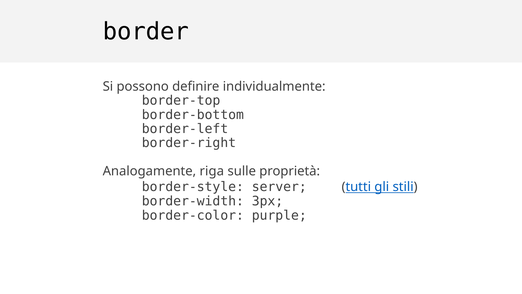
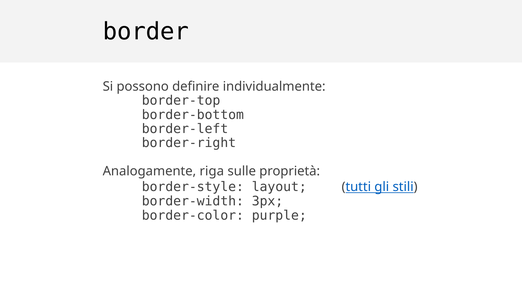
server: server -> layout
